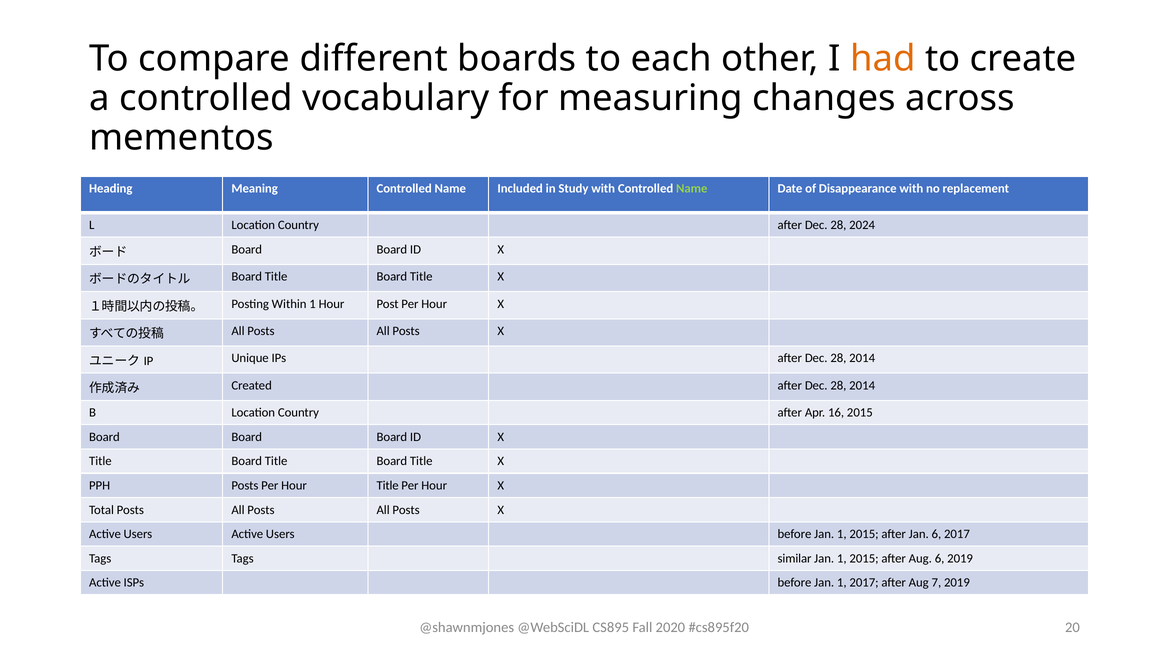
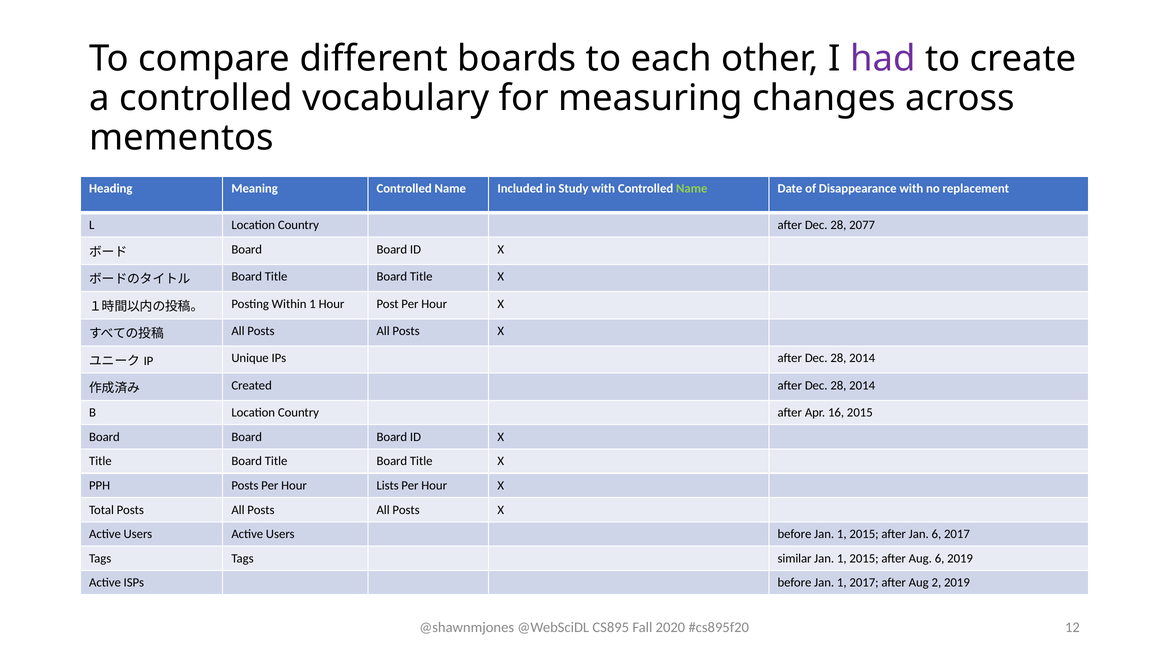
had colour: orange -> purple
2024: 2024 -> 2077
Hour Title: Title -> Lists
7: 7 -> 2
20: 20 -> 12
